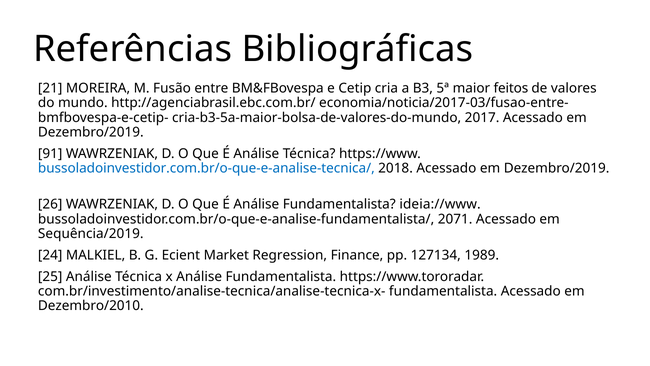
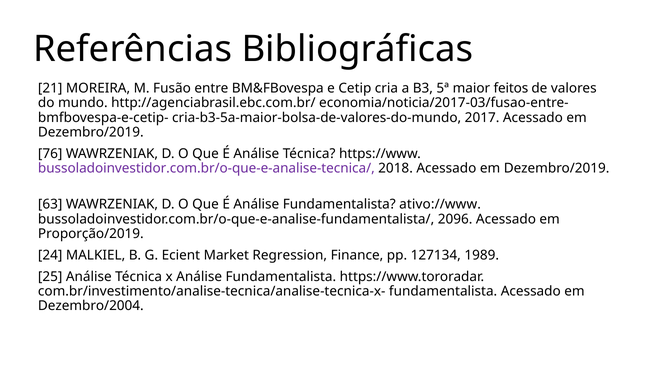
91: 91 -> 76
bussoladoinvestidor.com.br/o-que-e-analise-tecnica/ colour: blue -> purple
26: 26 -> 63
ideia://www: ideia://www -> ativo://www
2071: 2071 -> 2096
Sequência/2019: Sequência/2019 -> Proporção/2019
Dezembro/2010: Dezembro/2010 -> Dezembro/2004
